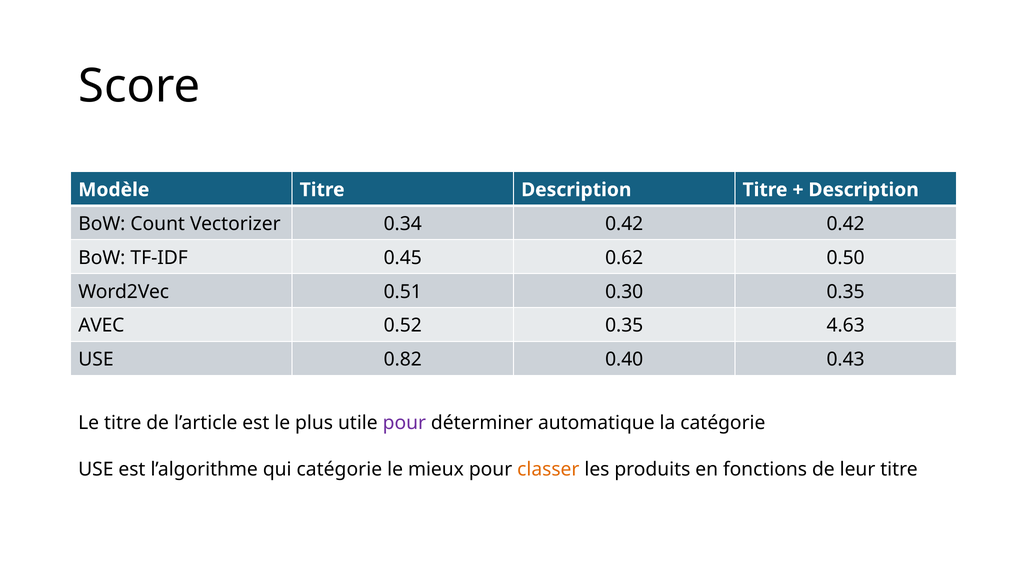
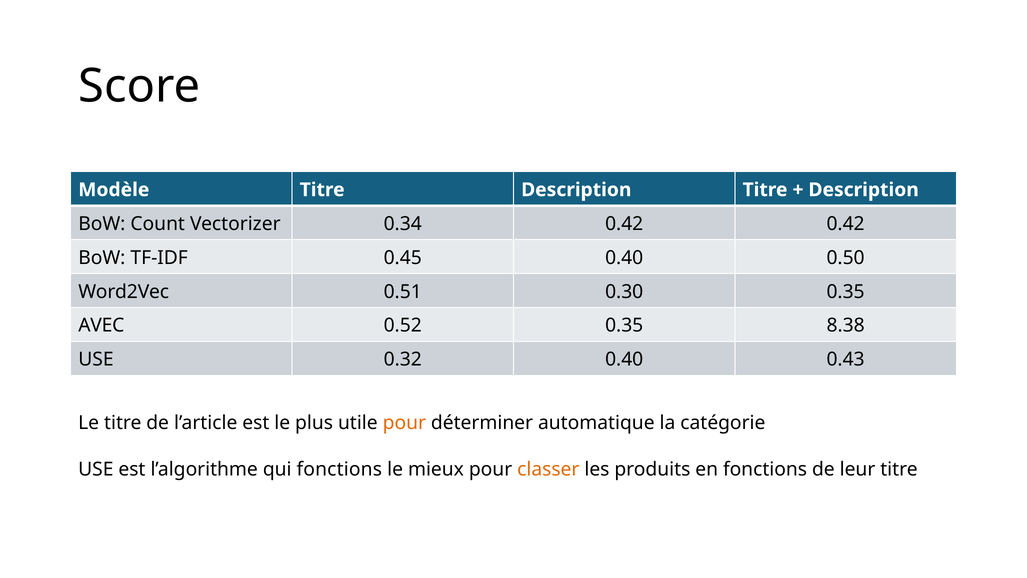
0.45 0.62: 0.62 -> 0.40
4.63: 4.63 -> 8.38
0.82: 0.82 -> 0.32
pour at (404, 423) colour: purple -> orange
qui catégorie: catégorie -> fonctions
